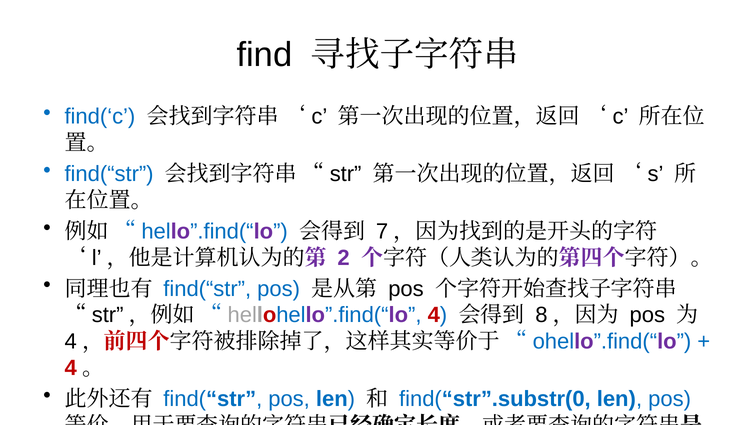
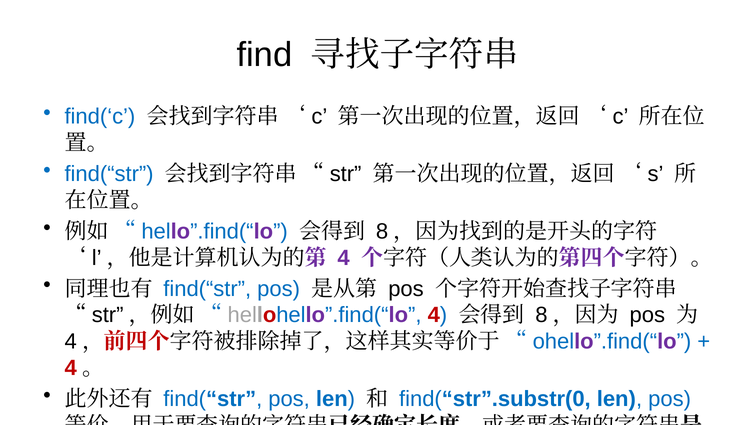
7 at (382, 231): 7 -> 8
2 at (344, 258): 2 -> 4
